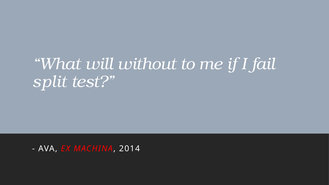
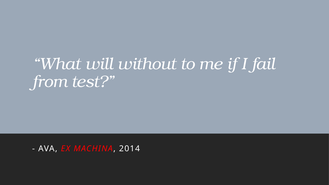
split: split -> from
